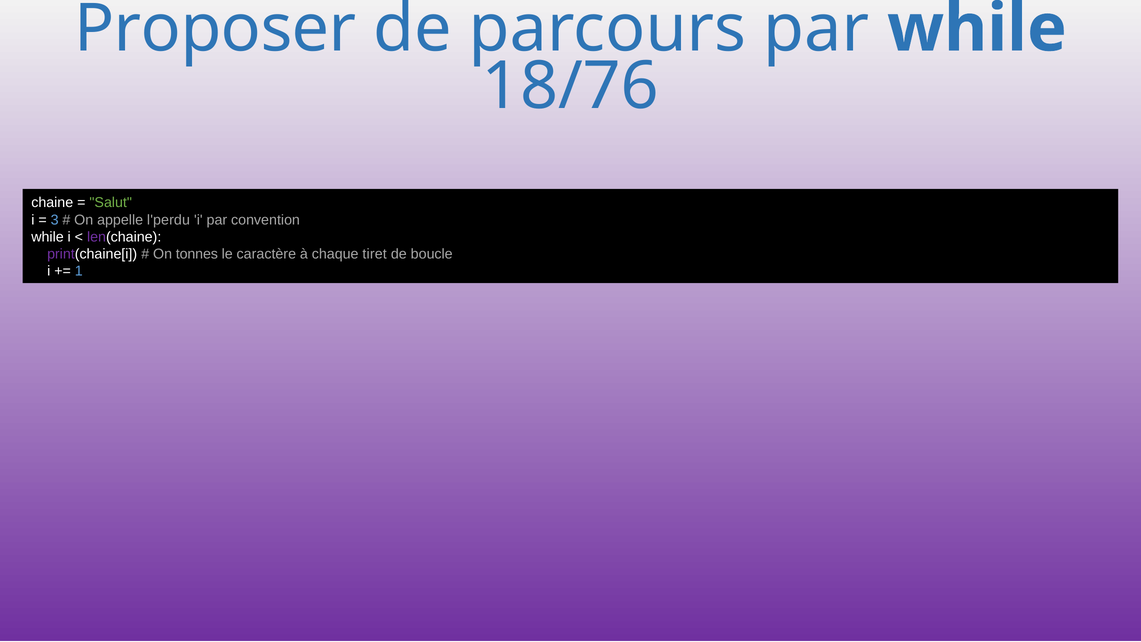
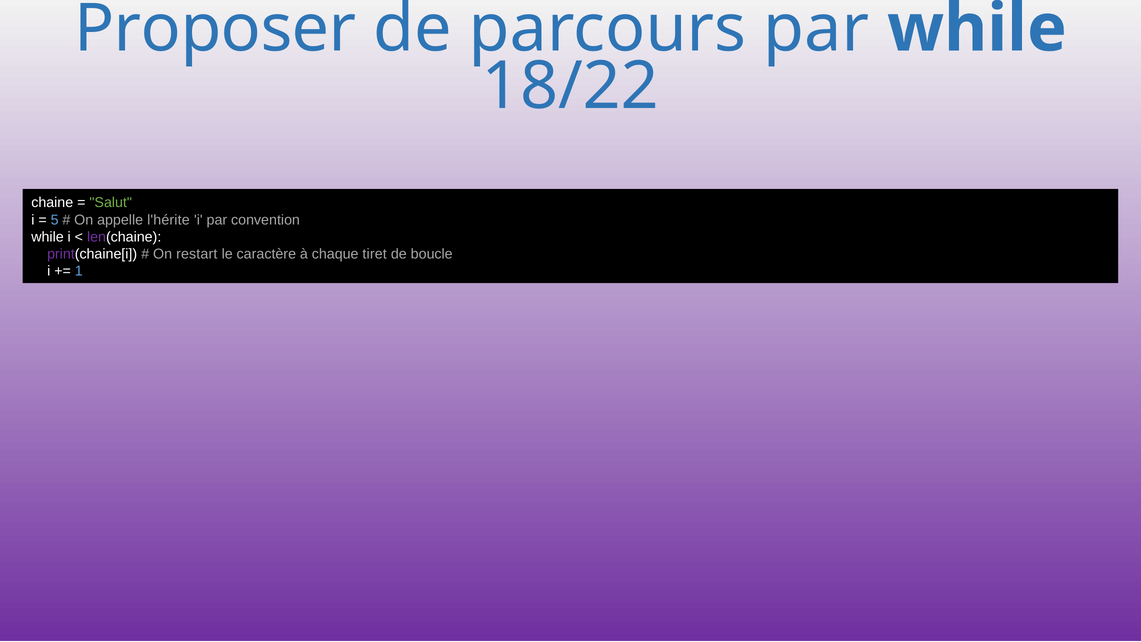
18/76: 18/76 -> 18/22
3: 3 -> 5
l'perdu: l'perdu -> l'hérite
tonnes: tonnes -> restart
